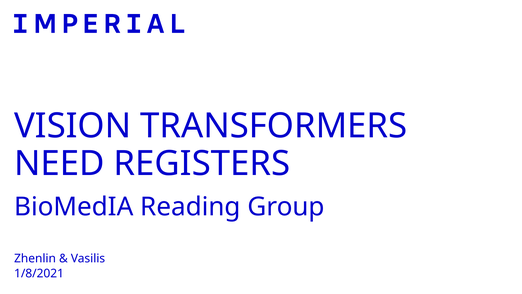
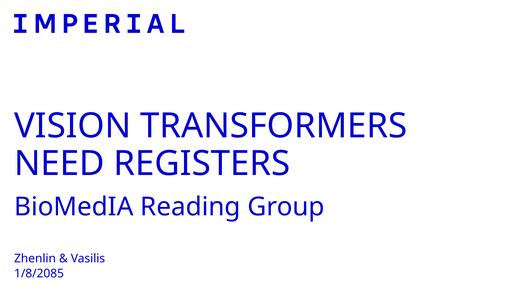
1/8/2021: 1/8/2021 -> 1/8/2085
